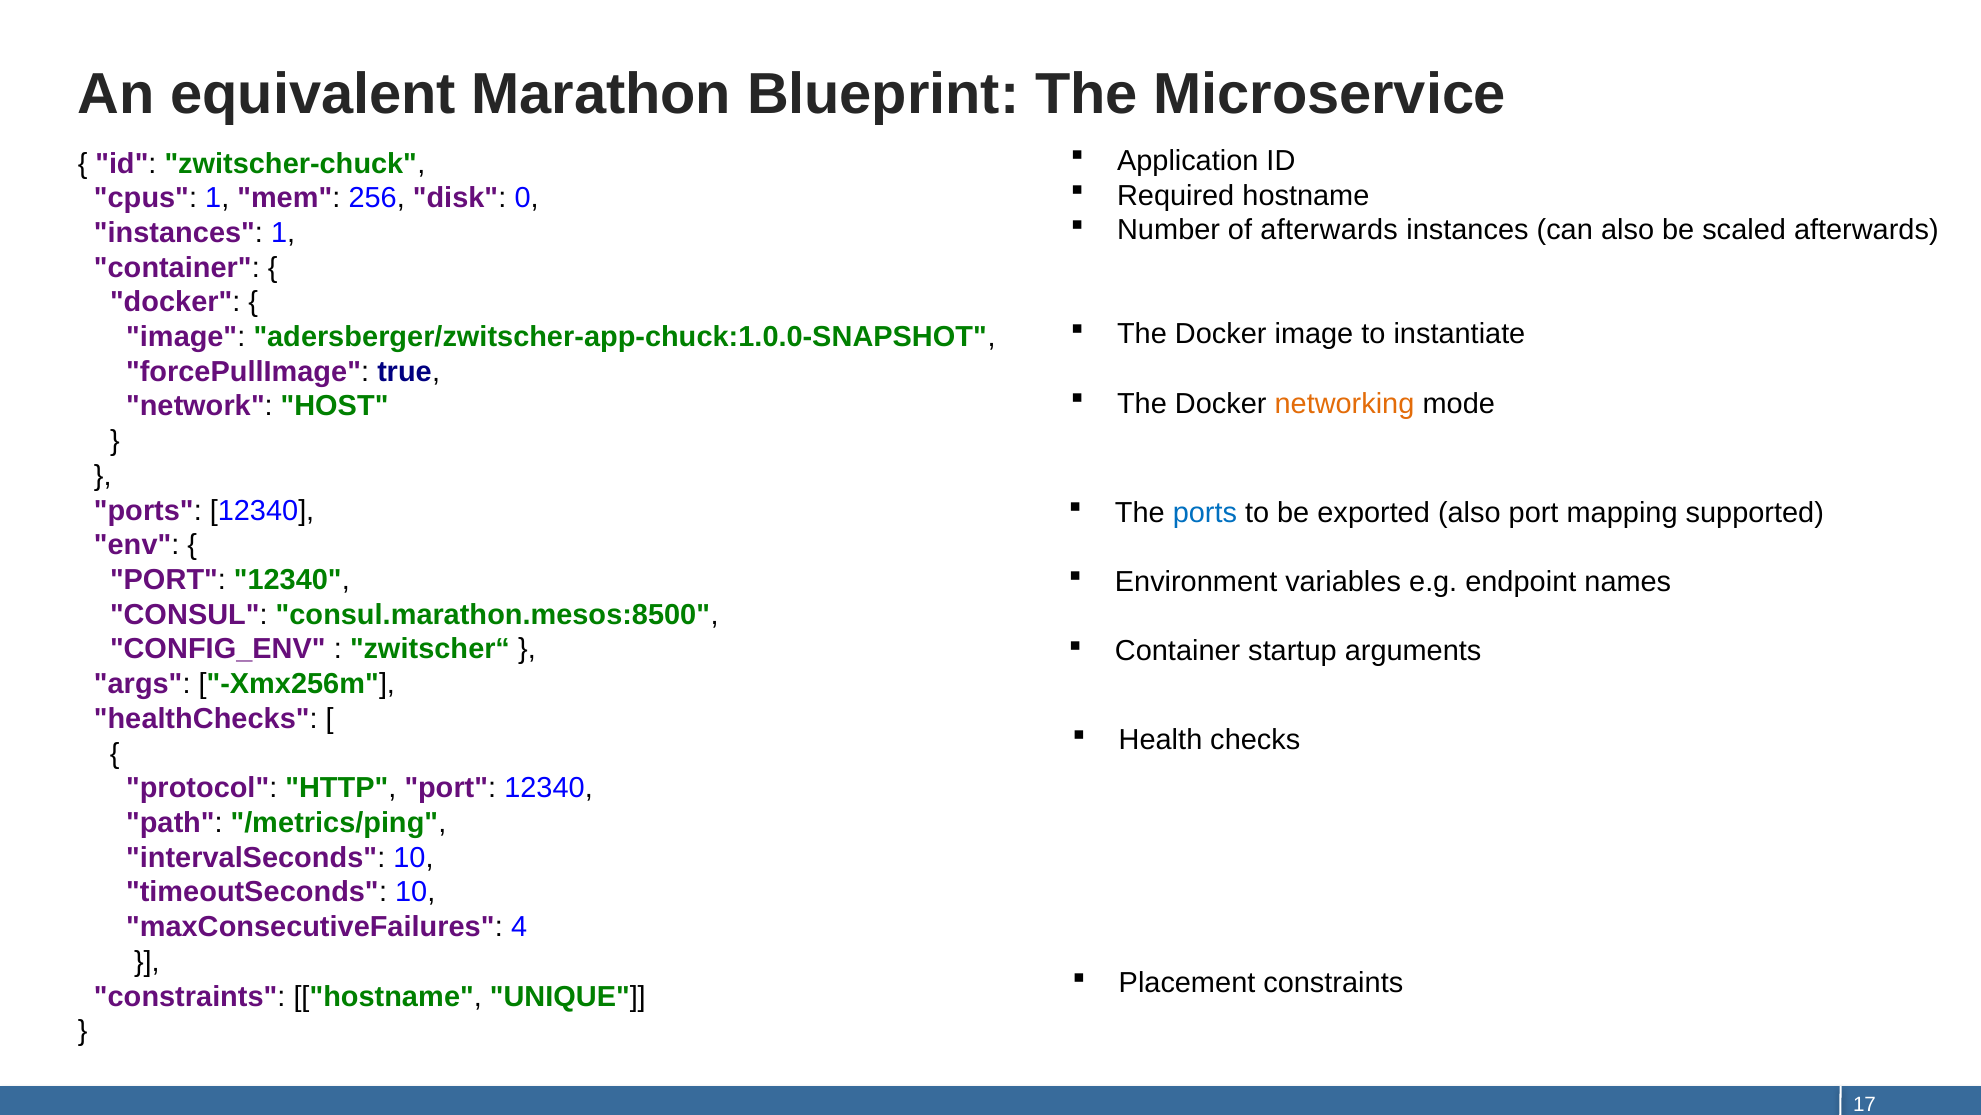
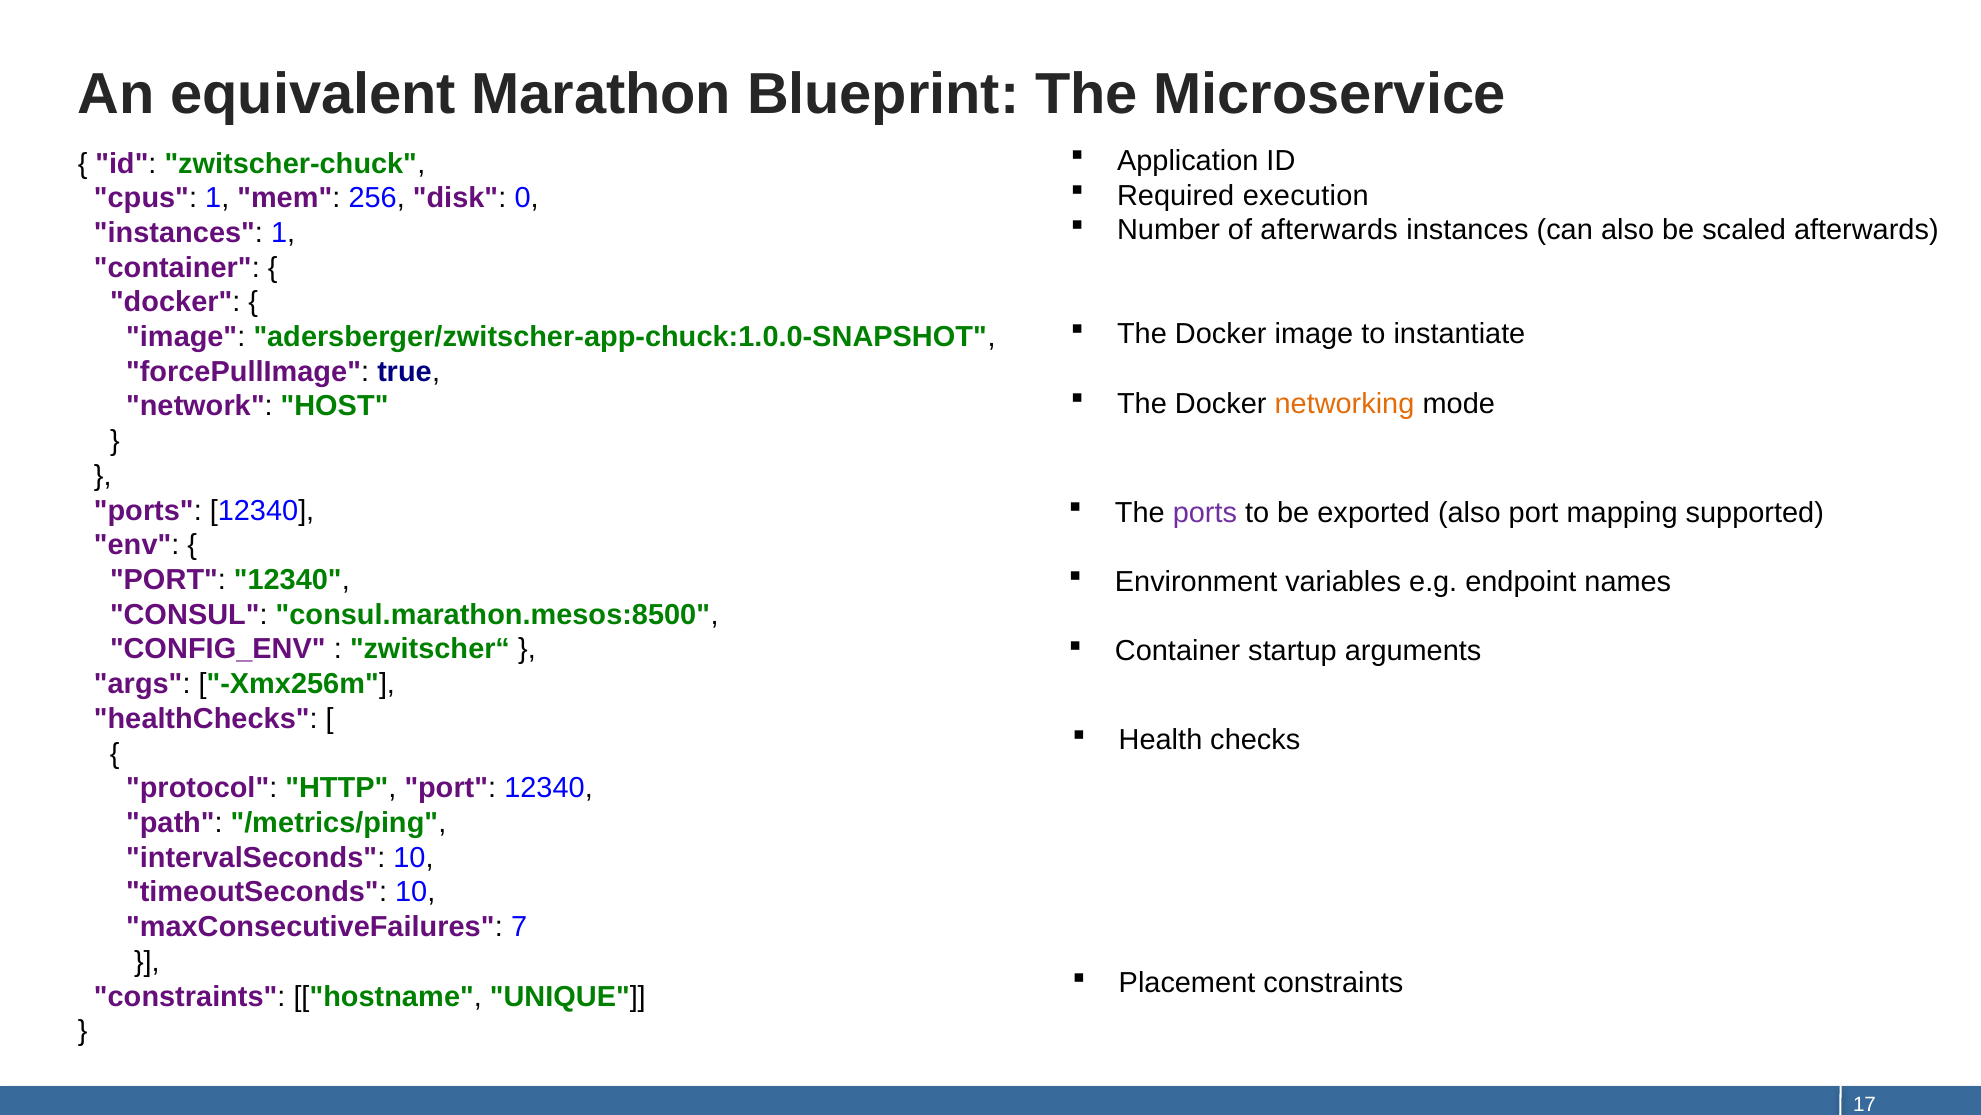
Required hostname: hostname -> execution
ports at (1205, 512) colour: blue -> purple
4: 4 -> 7
